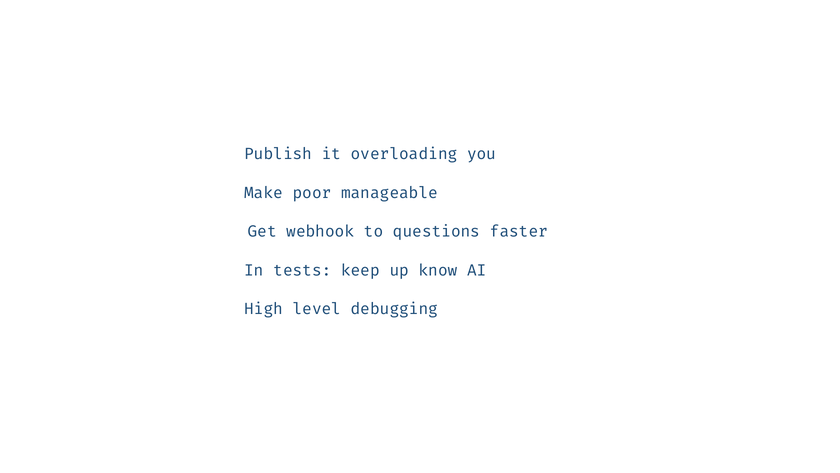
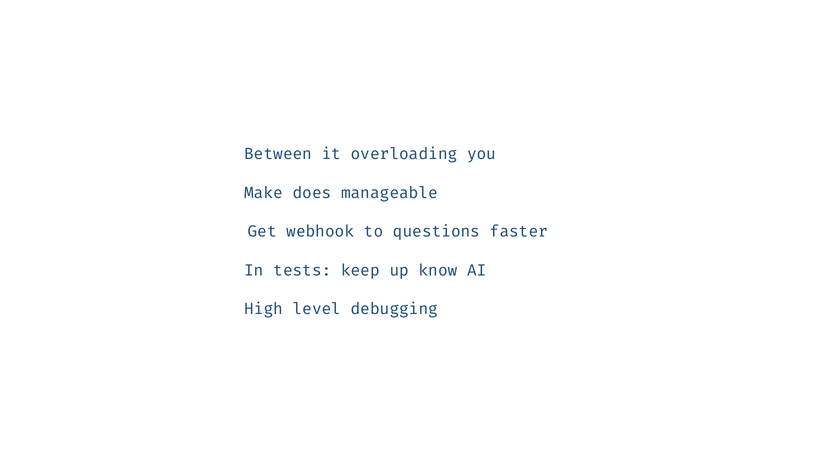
Publish: Publish -> Between
poor: poor -> does
